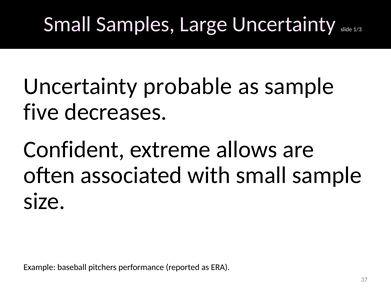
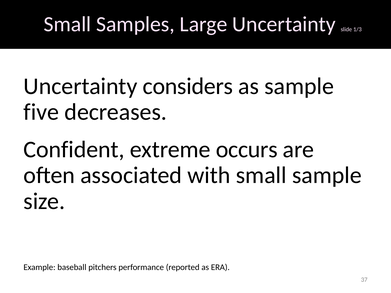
probable: probable -> considers
allows: allows -> occurs
